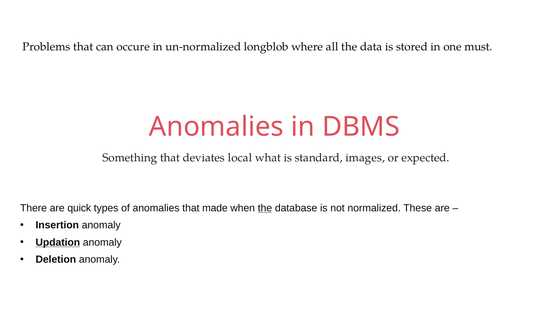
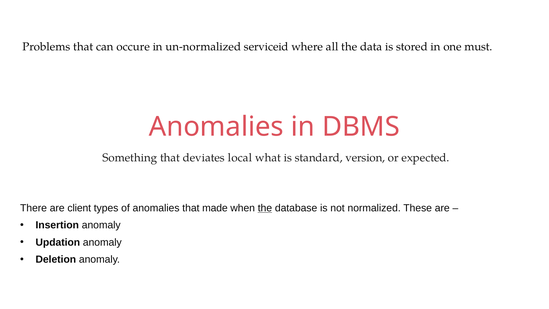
longblob: longblob -> serviceid
images: images -> version
quick: quick -> client
Updation underline: present -> none
